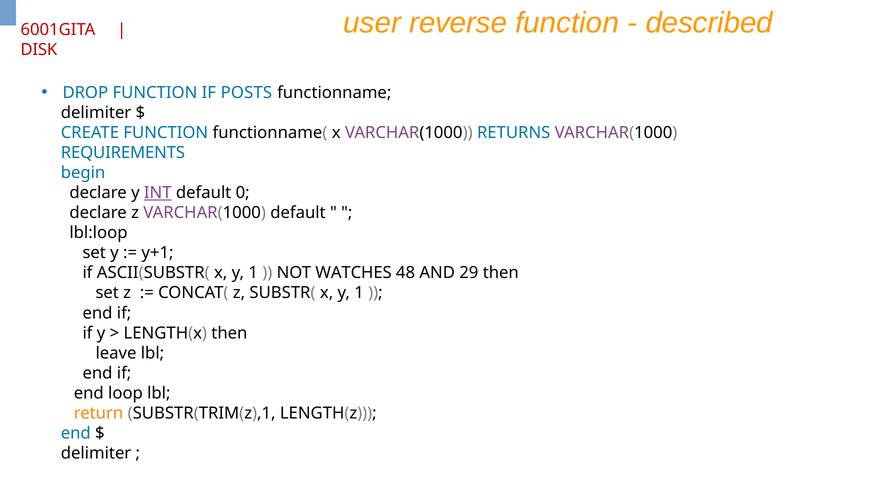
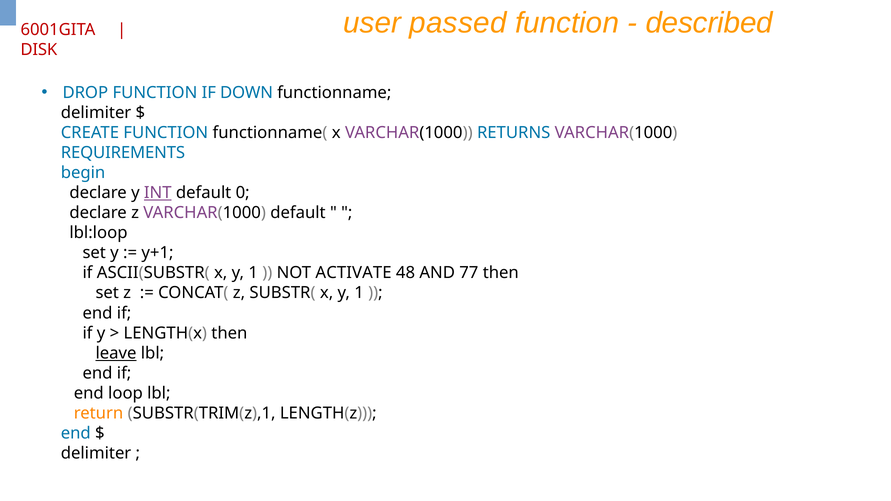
reverse: reverse -> passed
POSTS: POSTS -> DOWN
WATCHES: WATCHES -> ACTIVATE
29: 29 -> 77
leave underline: none -> present
